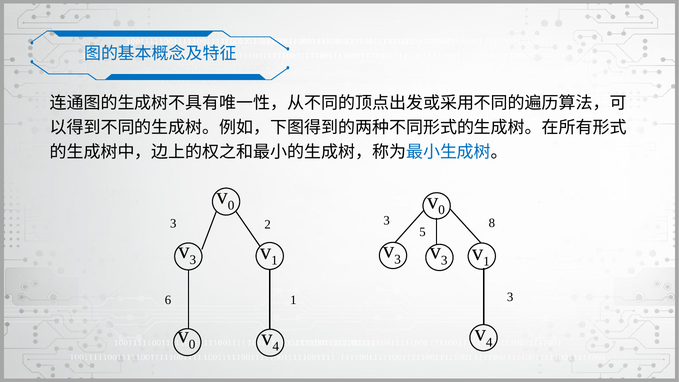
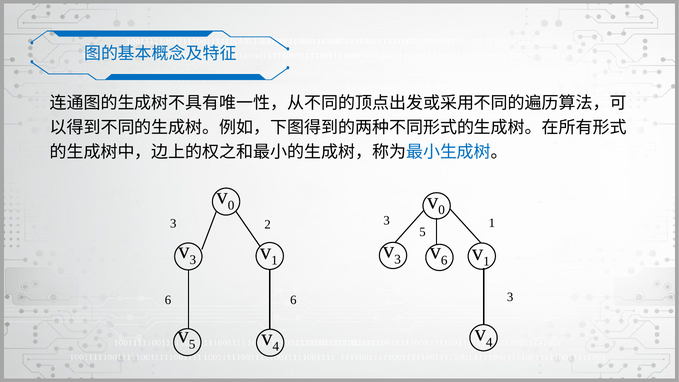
3 8: 8 -> 1
3 at (444, 260): 3 -> 6
6 1: 1 -> 6
0 at (192, 344): 0 -> 5
